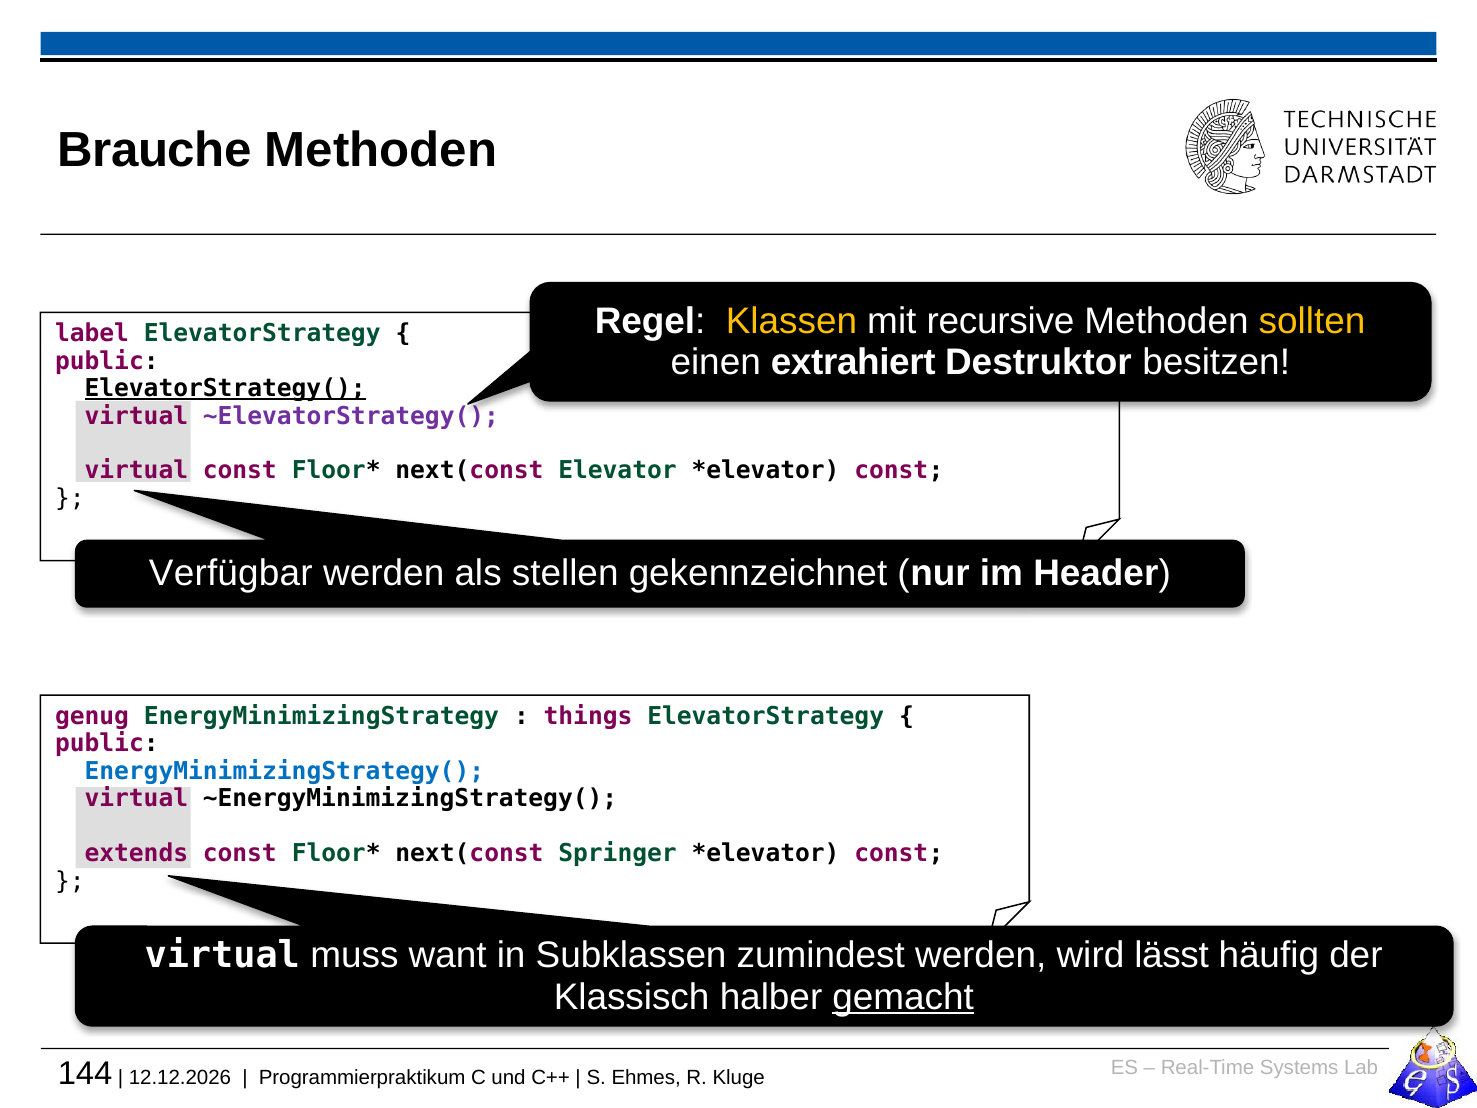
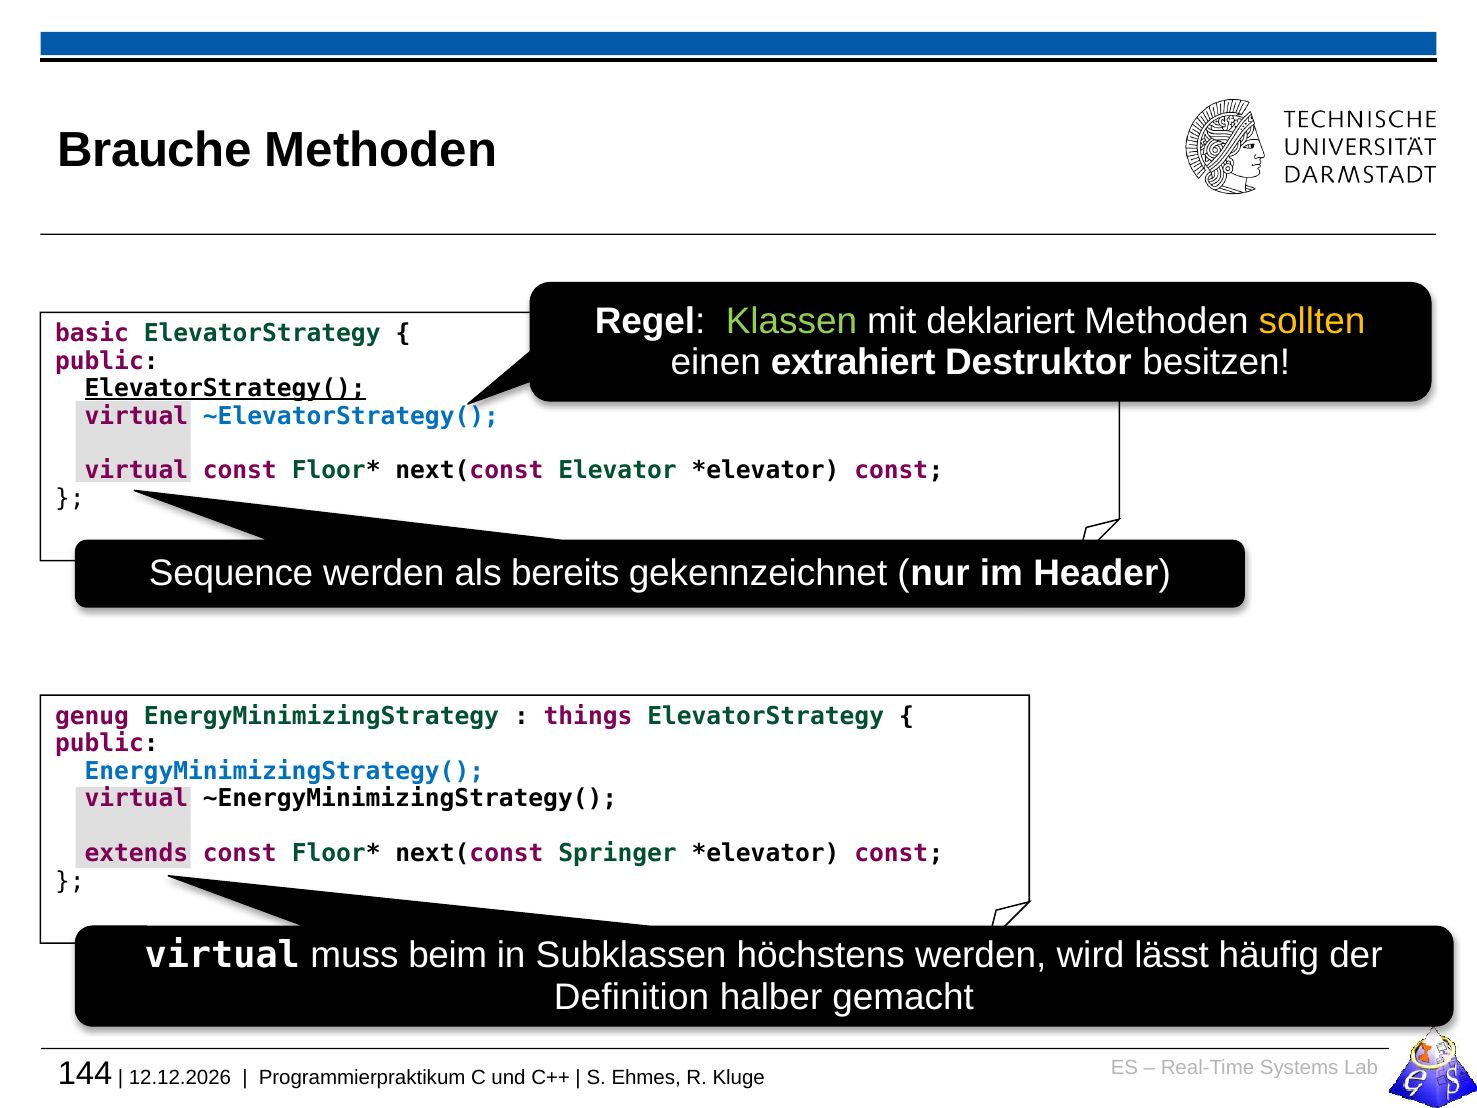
Klassen colour: yellow -> light green
recursive: recursive -> deklariert
label: label -> basic
~ElevatorStrategy( colour: purple -> blue
Verfügbar: Verfügbar -> Sequence
stellen: stellen -> bereits
want: want -> beim
zumindest: zumindest -> höchstens
Klassisch: Klassisch -> Definition
gemacht underline: present -> none
